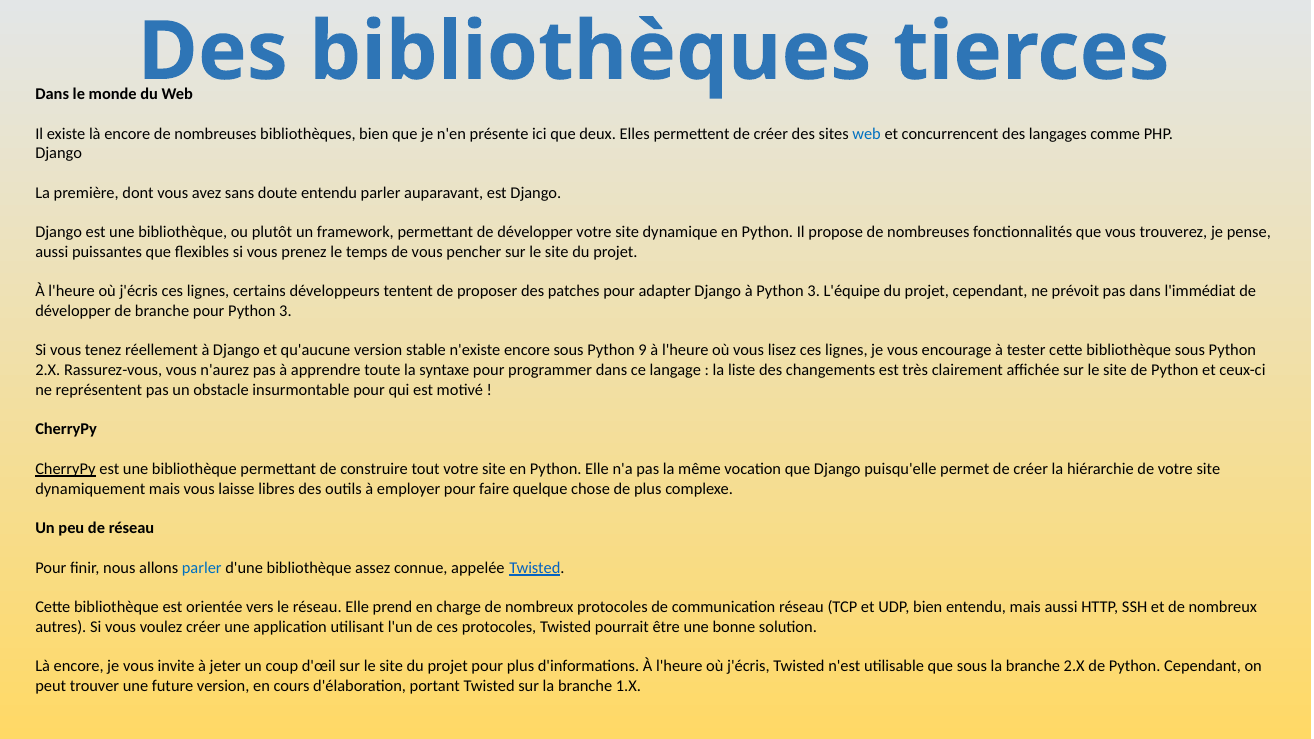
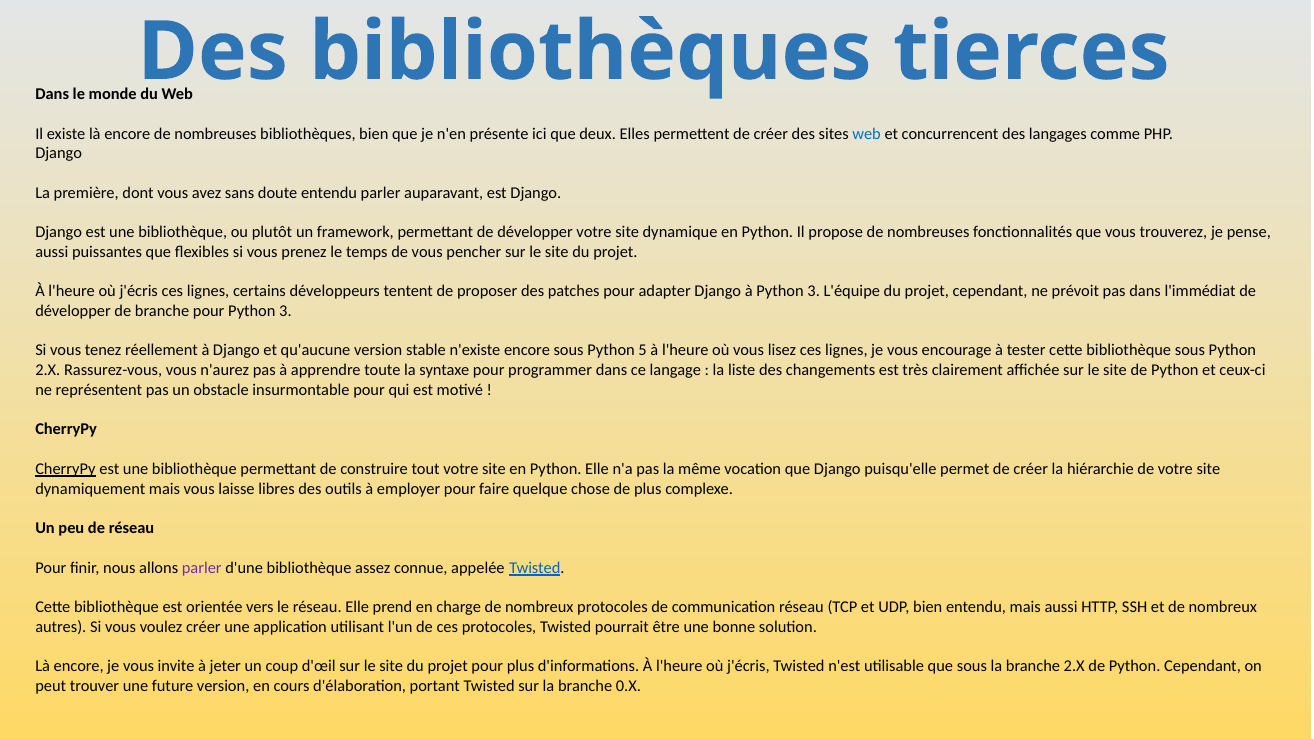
9: 9 -> 5
parler at (202, 568) colour: blue -> purple
1.X: 1.X -> 0.X
